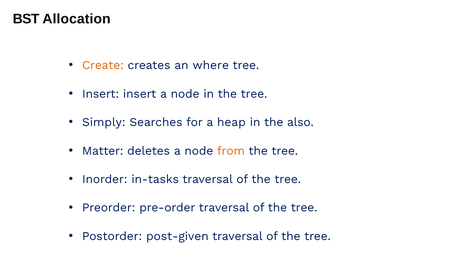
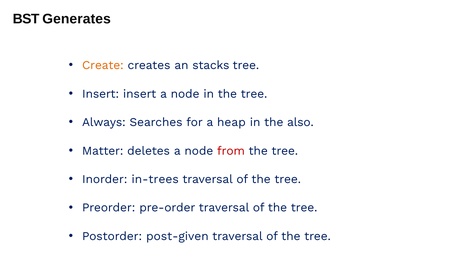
Allocation: Allocation -> Generates
where: where -> stacks
Simply: Simply -> Always
from colour: orange -> red
in-tasks: in-tasks -> in-trees
